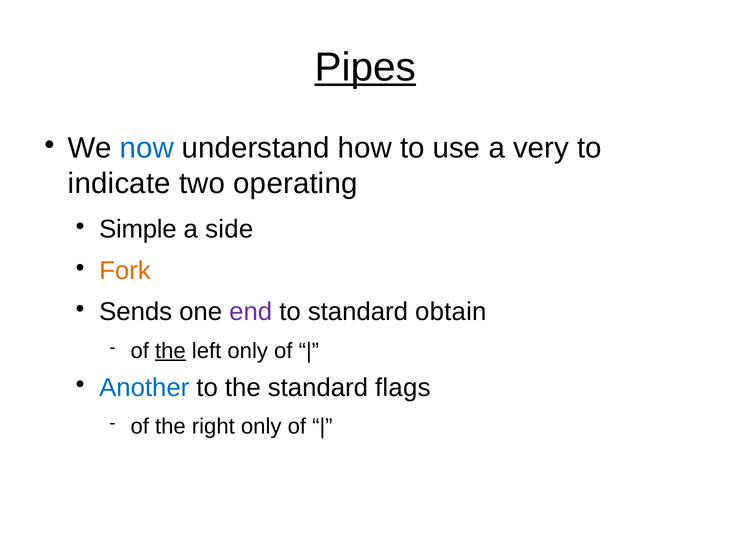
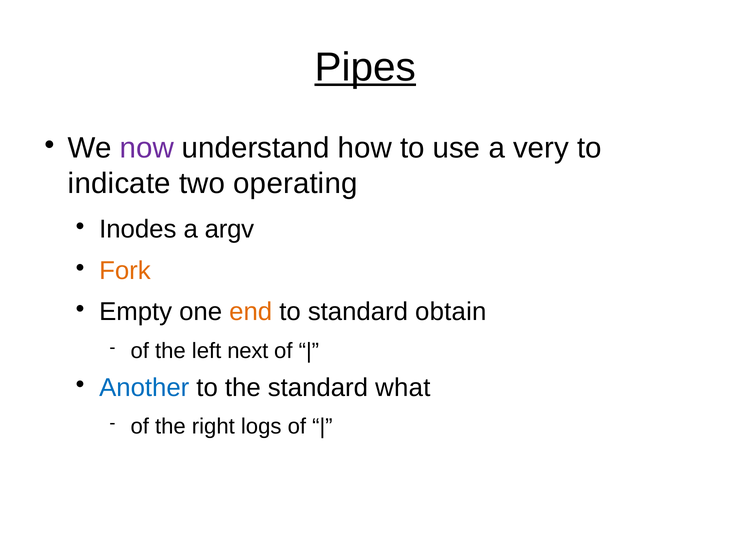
now colour: blue -> purple
Simple: Simple -> Inodes
side: side -> argv
Sends: Sends -> Empty
end colour: purple -> orange
the at (170, 351) underline: present -> none
left only: only -> next
flags: flags -> what
right only: only -> logs
